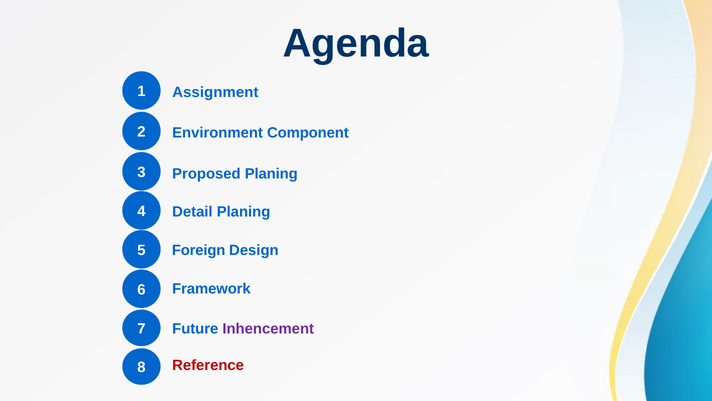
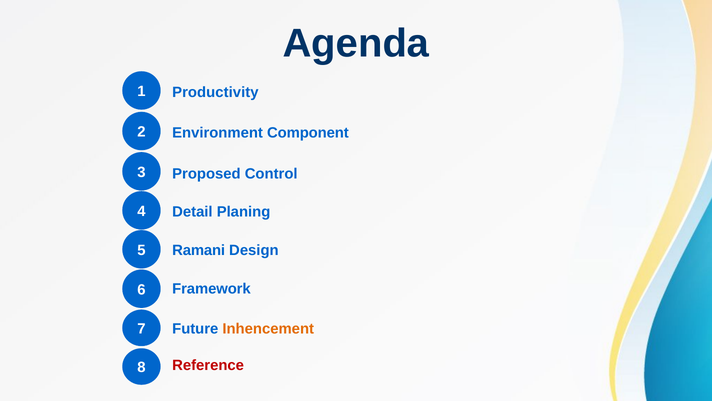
Assignment: Assignment -> Productivity
Proposed Planing: Planing -> Control
Foreign: Foreign -> Ramani
Inhencement colour: purple -> orange
